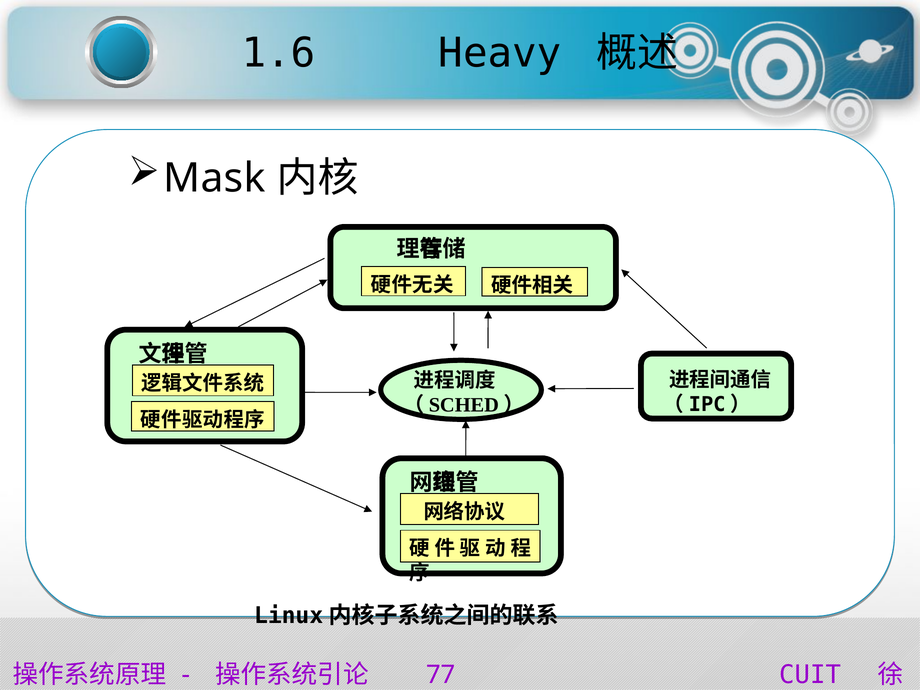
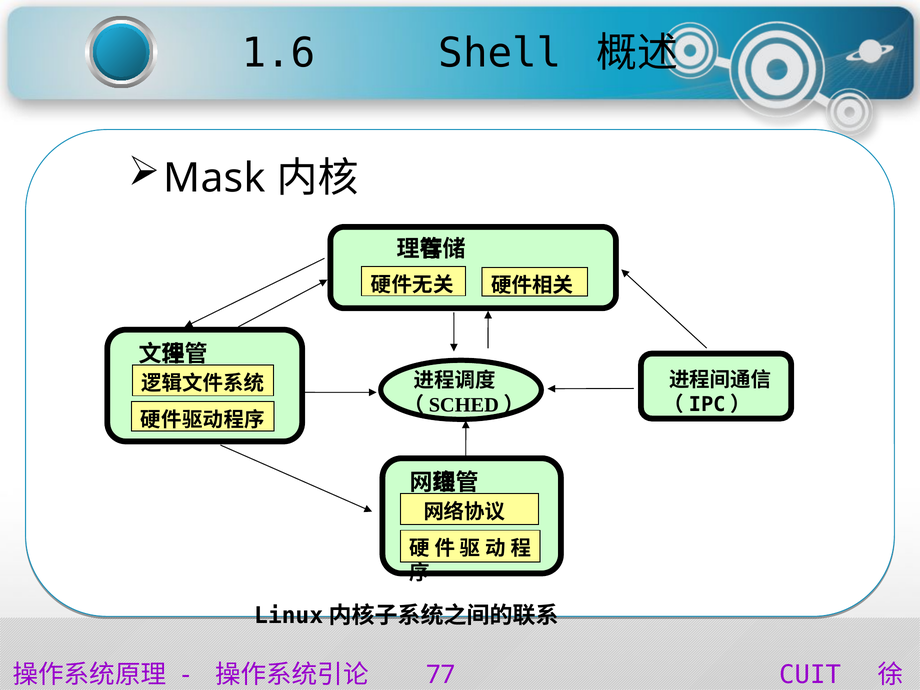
Heavy: Heavy -> Shell
